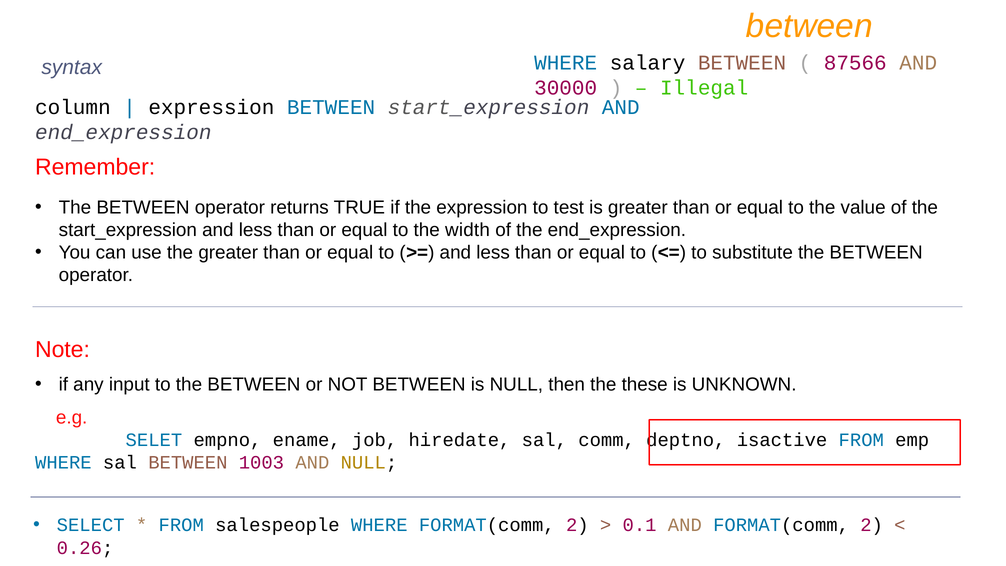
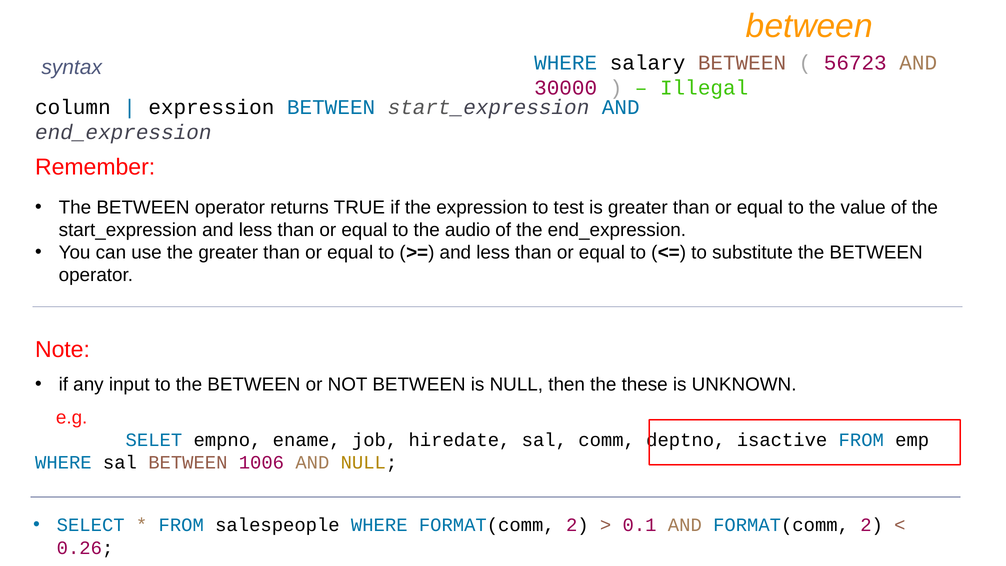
87566: 87566 -> 56723
width: width -> audio
1003: 1003 -> 1006
